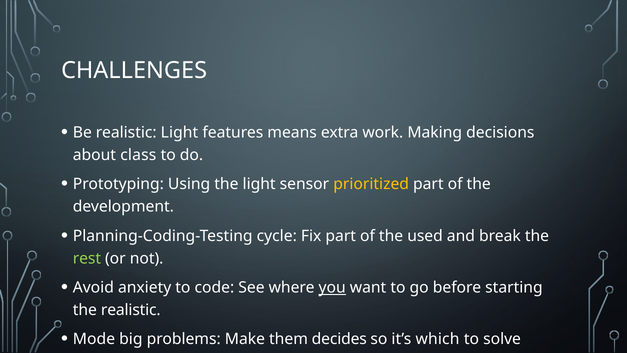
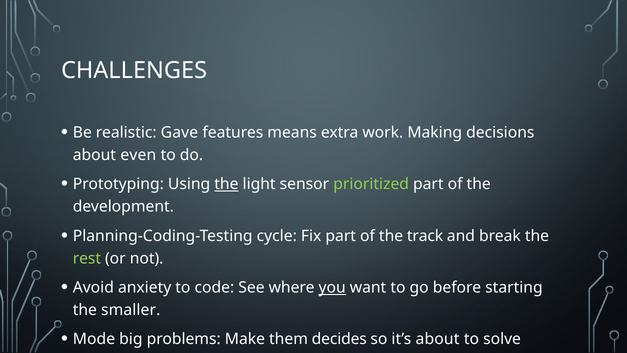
realistic Light: Light -> Gave
class: class -> even
the at (226, 184) underline: none -> present
prioritized colour: yellow -> light green
used: used -> track
the realistic: realistic -> smaller
it’s which: which -> about
